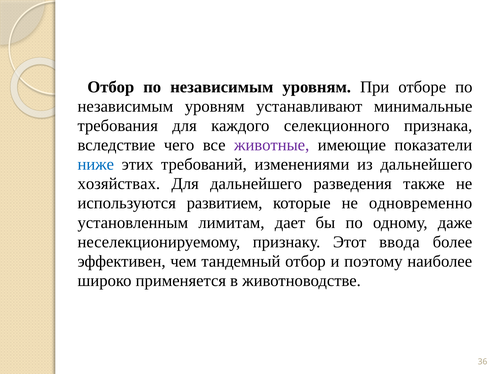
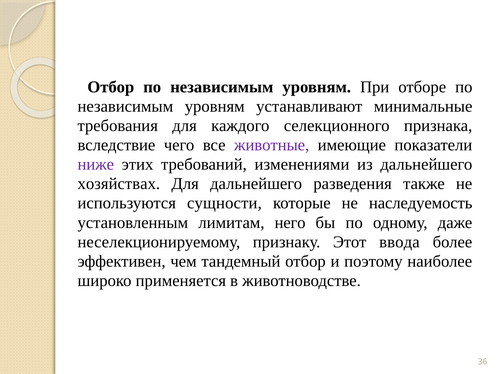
ниже colour: blue -> purple
развитием: развитием -> сущности
одновременно: одновременно -> наследуемость
дает: дает -> него
